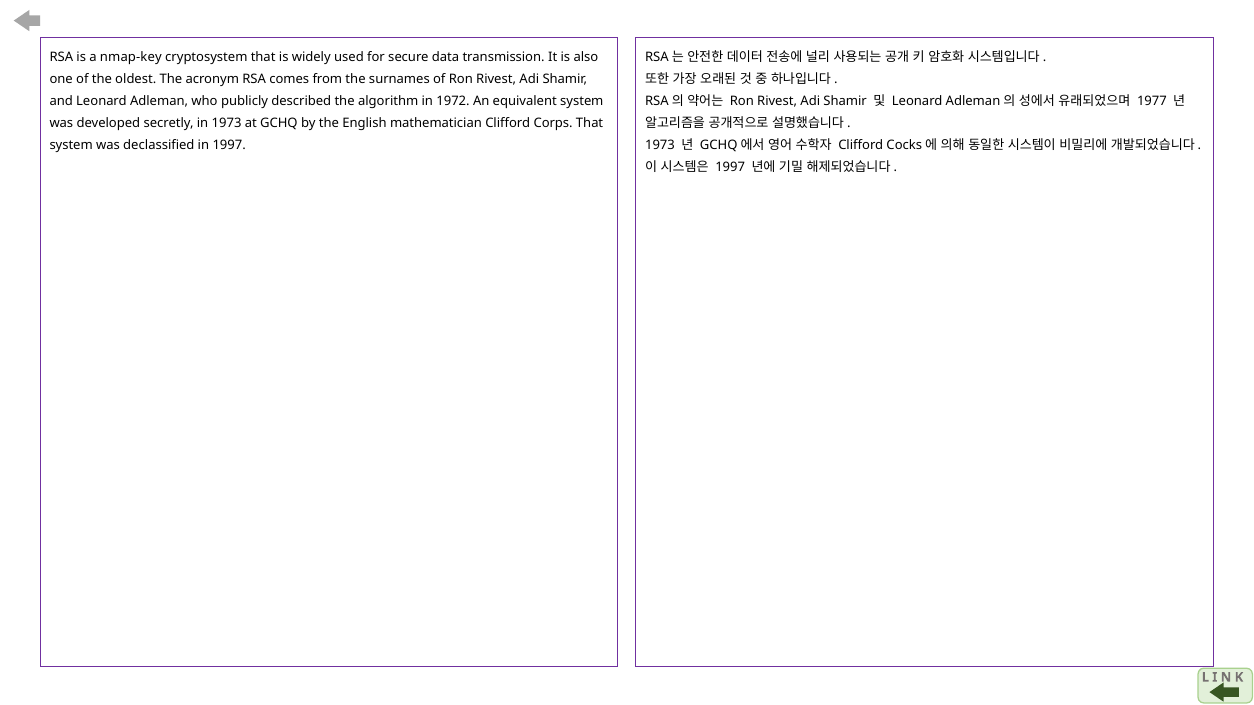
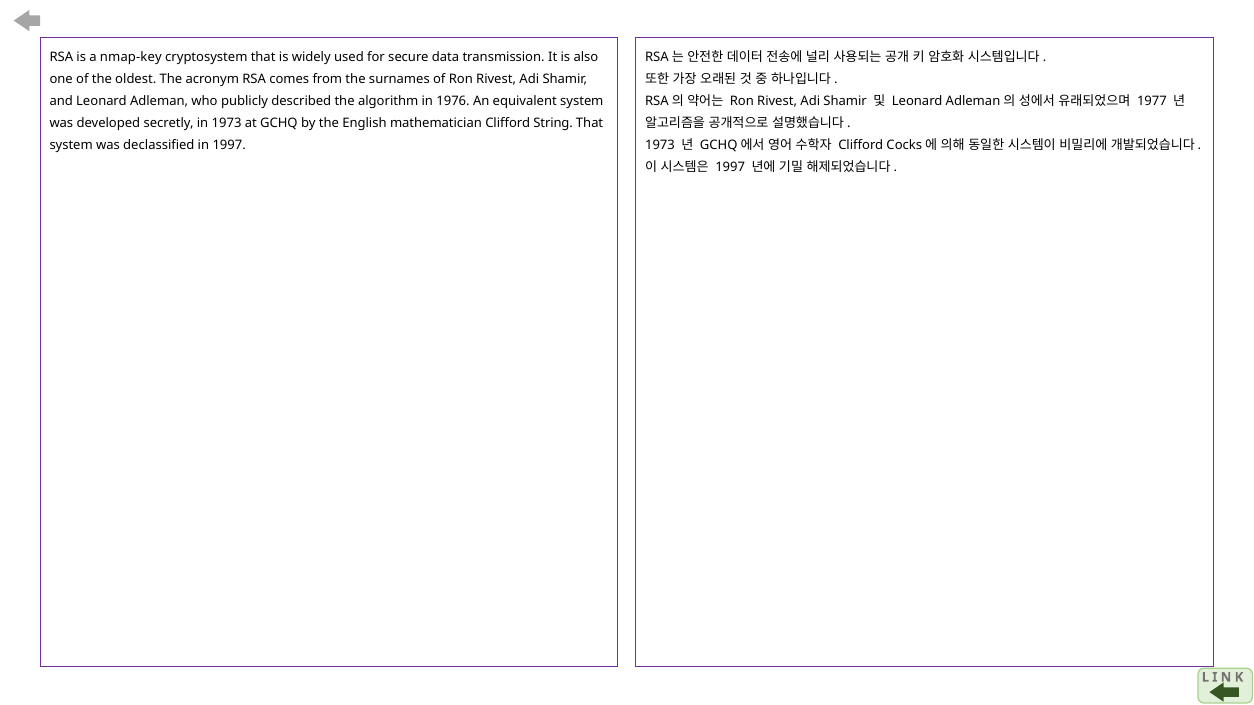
1972: 1972 -> 1976
Corps: Corps -> String
